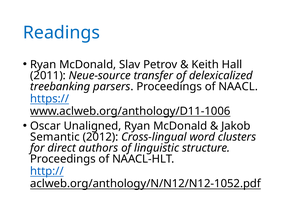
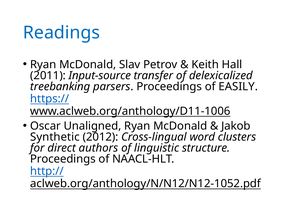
Neue-source: Neue-source -> Input-source
NAACL: NAACL -> EASILY
Semantic: Semantic -> Synthetic
